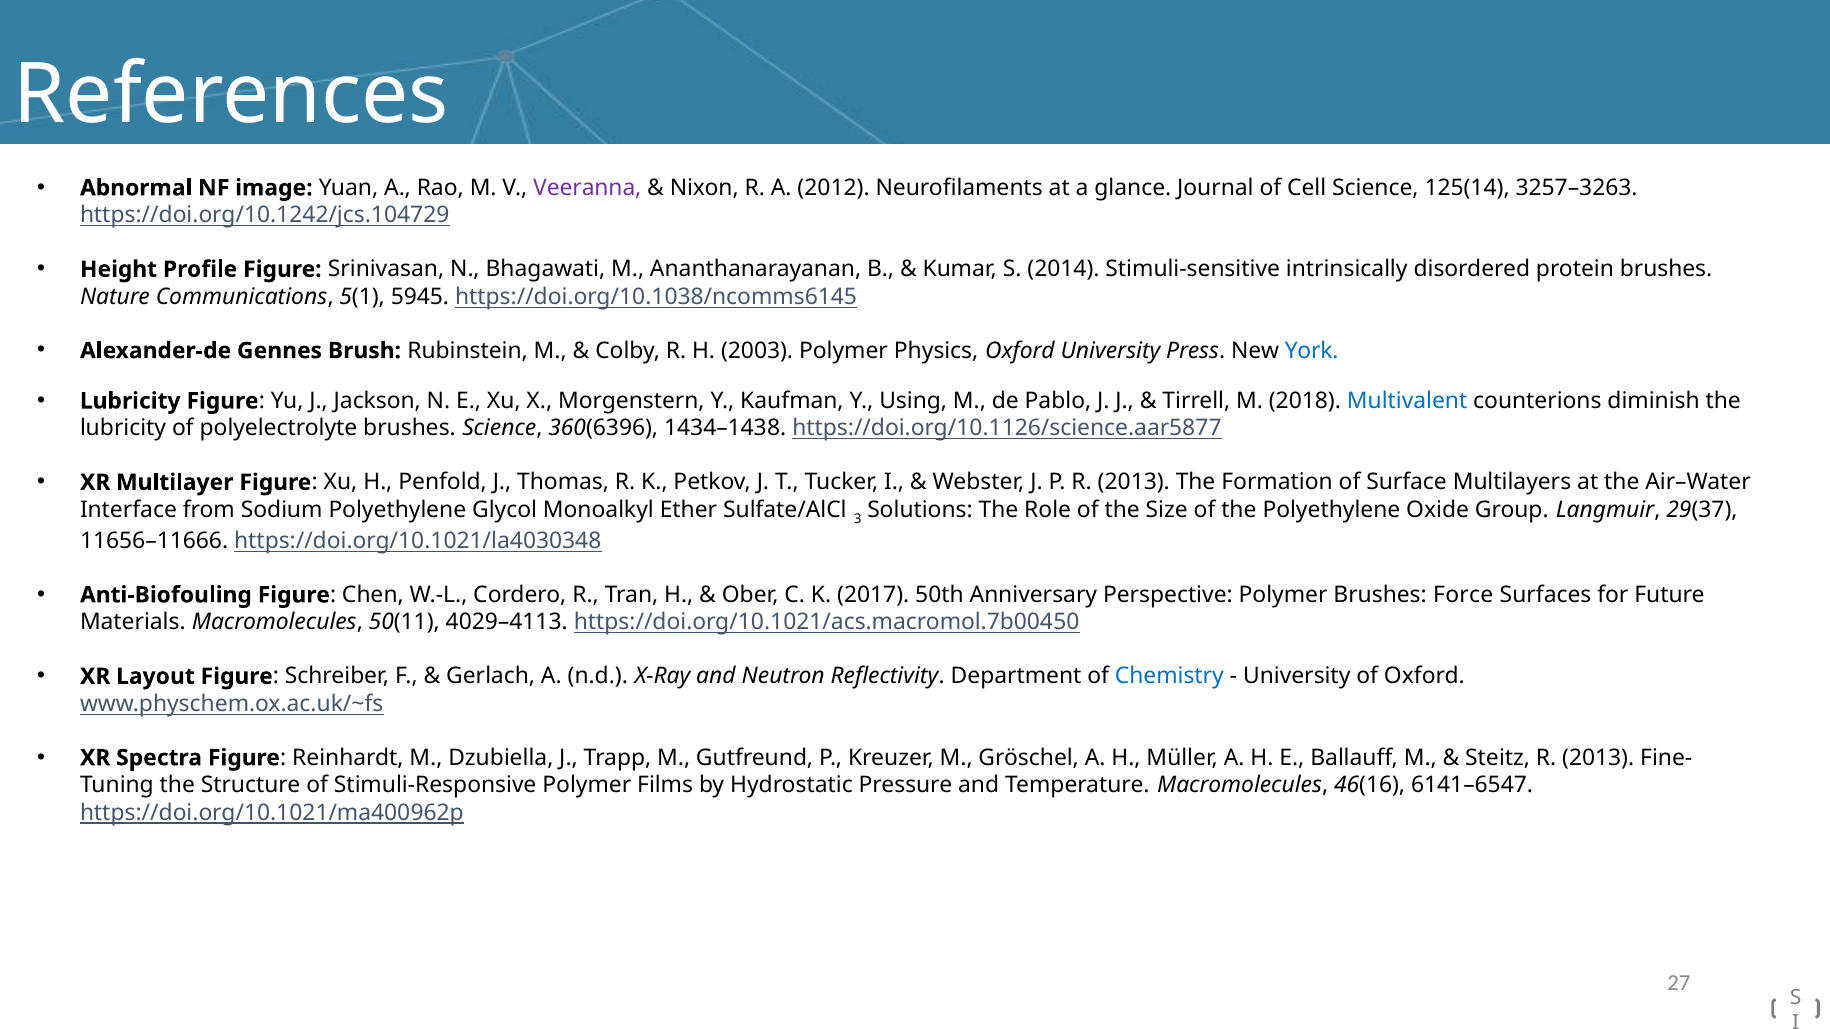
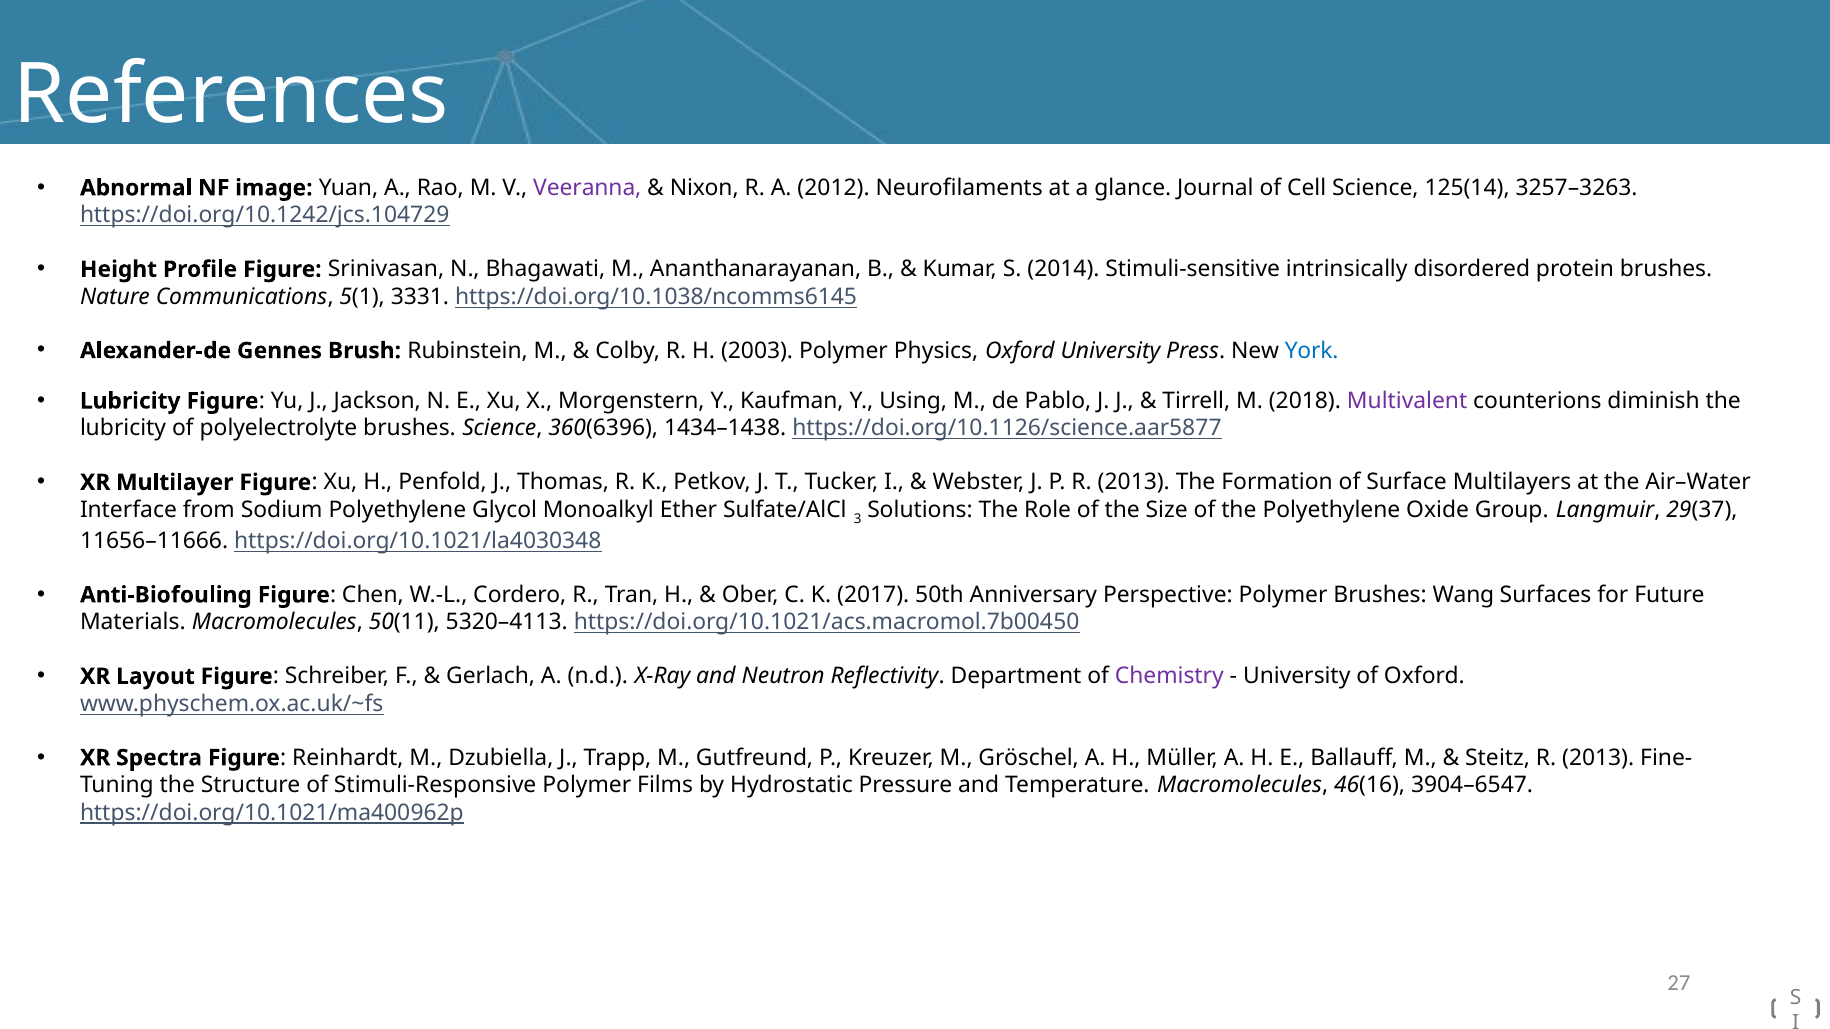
5945: 5945 -> 3331
Multivalent colour: blue -> purple
Force: Force -> Wang
4029–4113: 4029–4113 -> 5320–4113
Chemistry colour: blue -> purple
6141–6547: 6141–6547 -> 3904–6547
